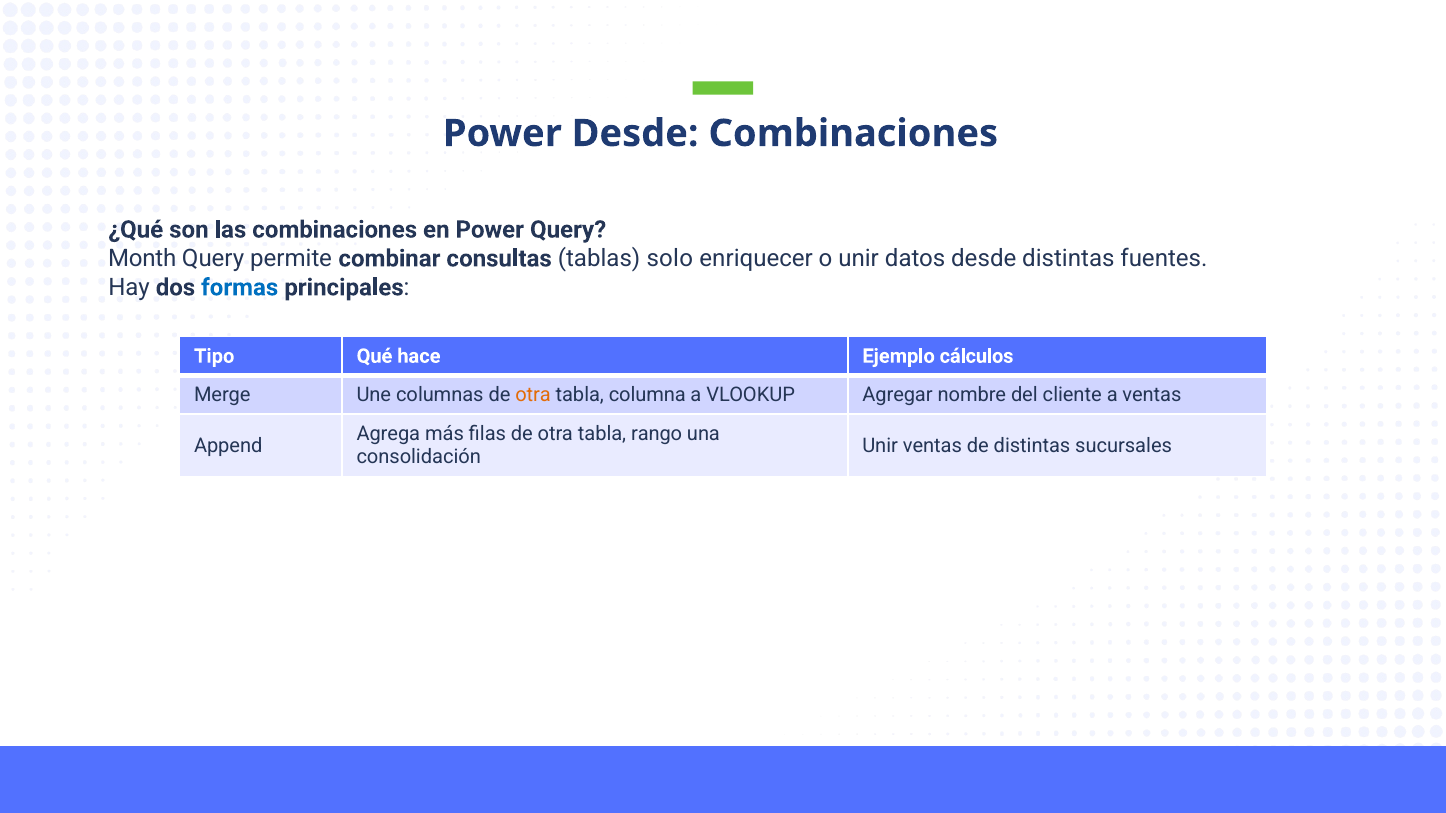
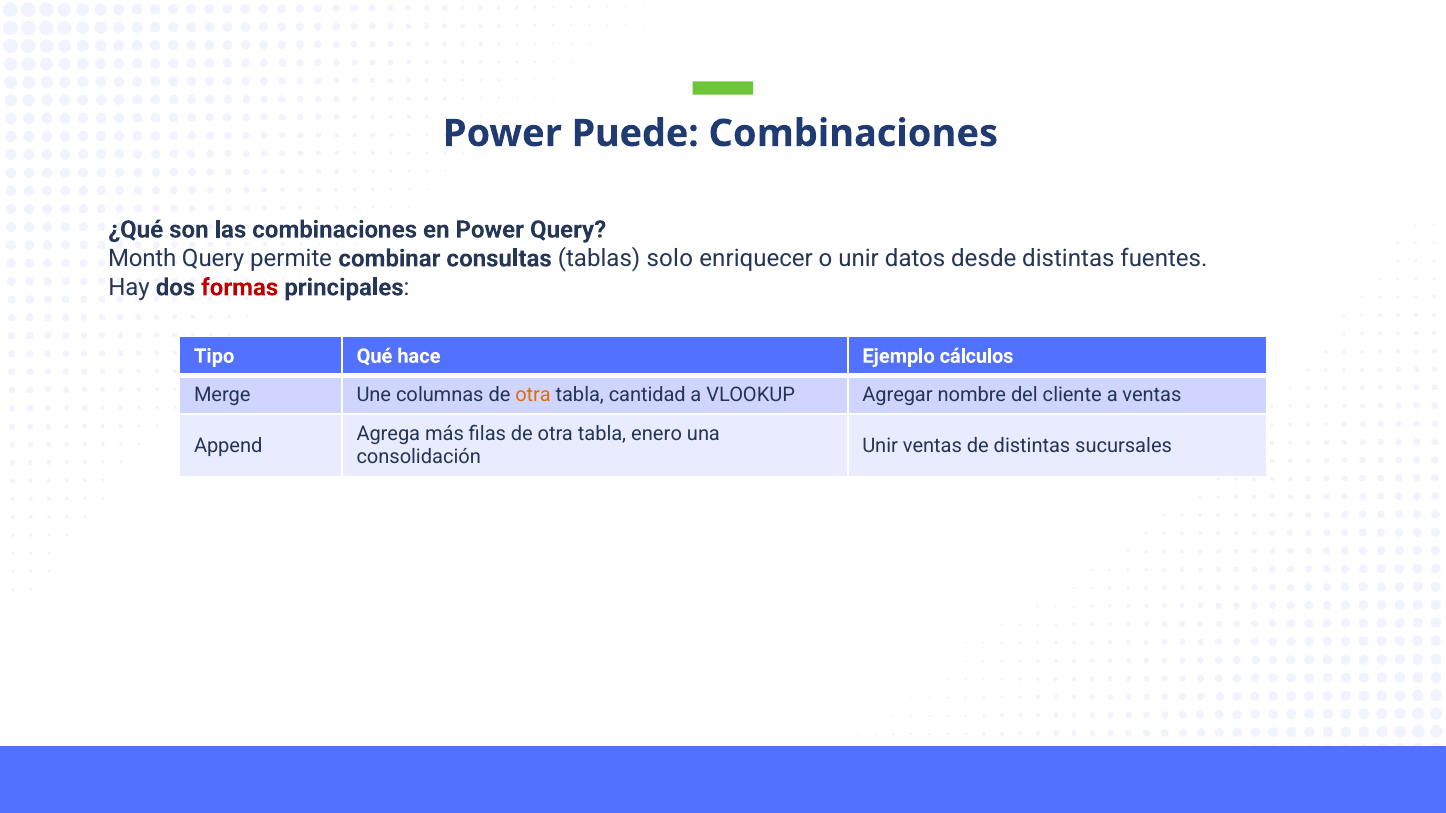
Power Desde: Desde -> Puede
formas colour: blue -> red
columna: columna -> cantidad
rango: rango -> enero
